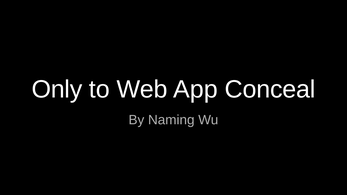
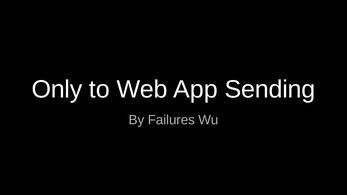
Conceal: Conceal -> Sending
Naming: Naming -> Failures
